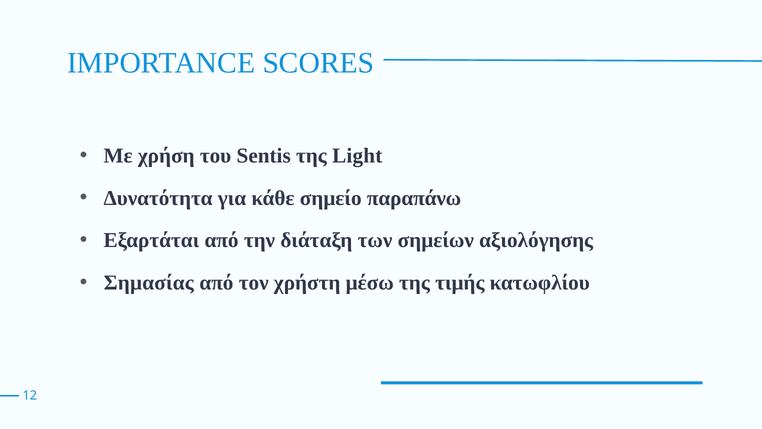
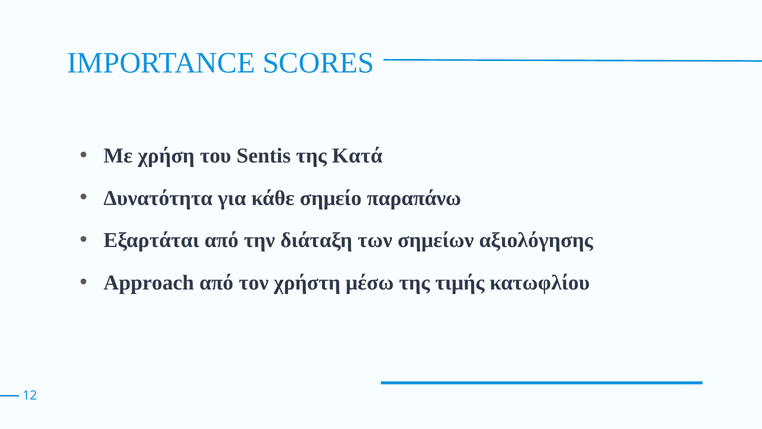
Light: Light -> Κατά
Σημασίας: Σημασίας -> Approach
